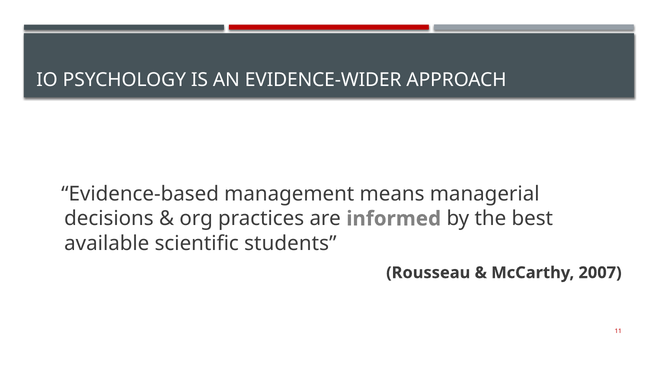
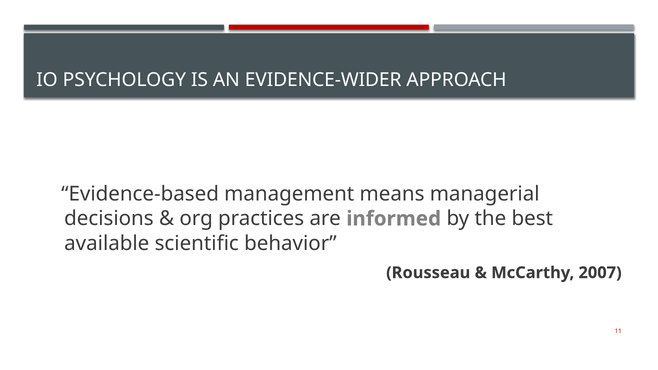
students: students -> behavior
